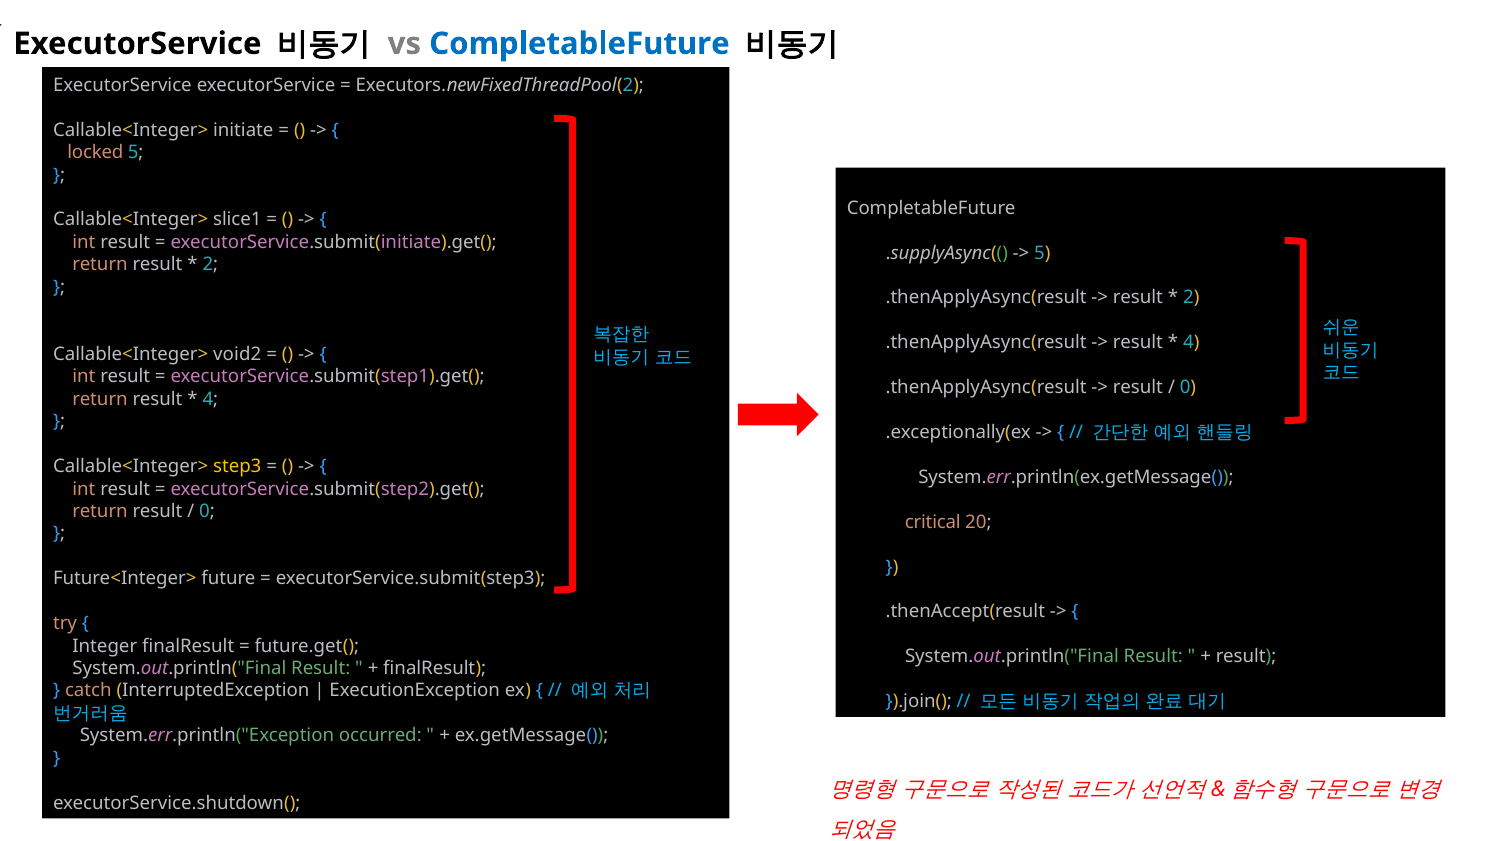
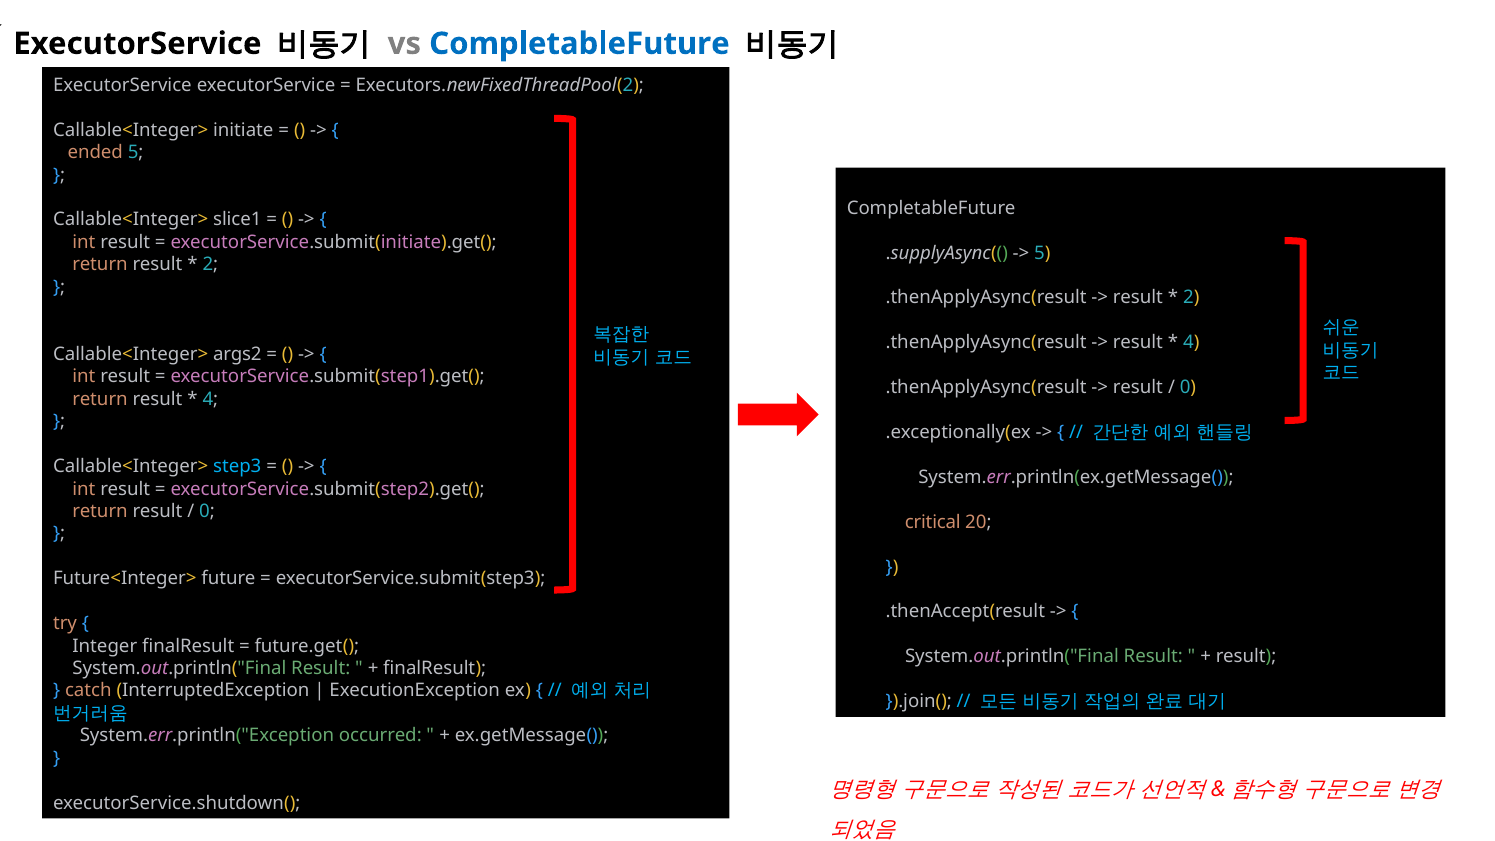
locked: locked -> ended
void2: void2 -> args2
step3 colour: yellow -> light blue
